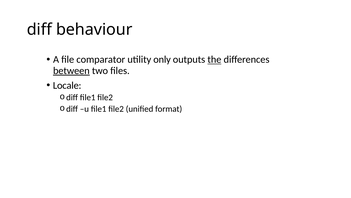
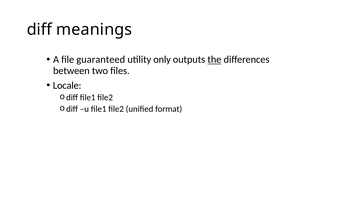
behaviour: behaviour -> meanings
comparator: comparator -> guaranteed
between underline: present -> none
